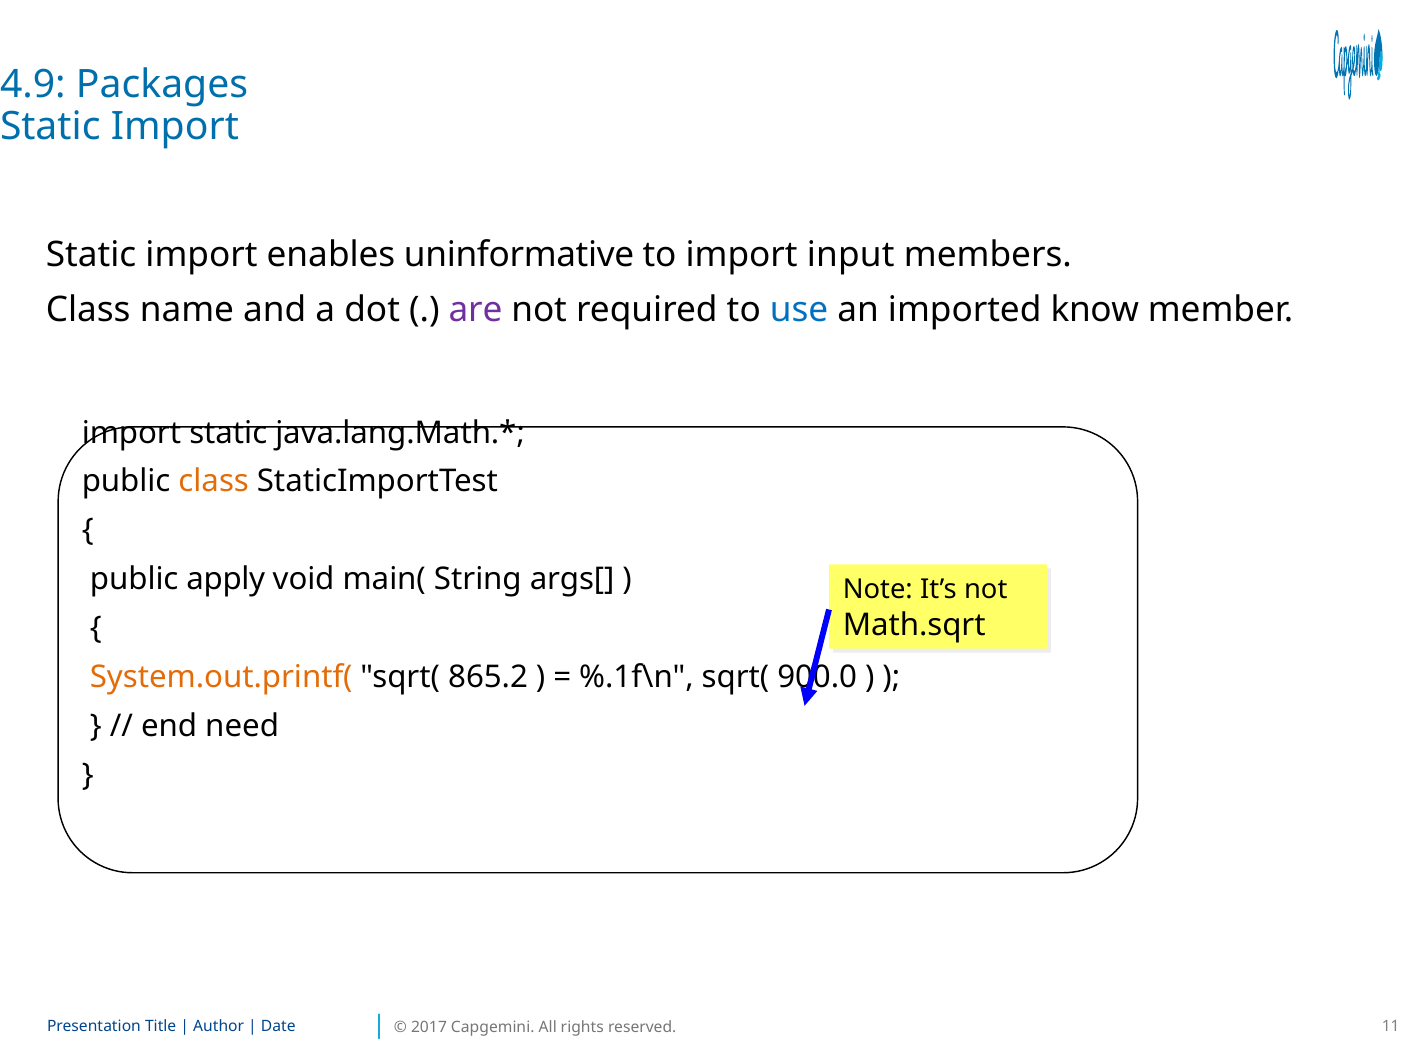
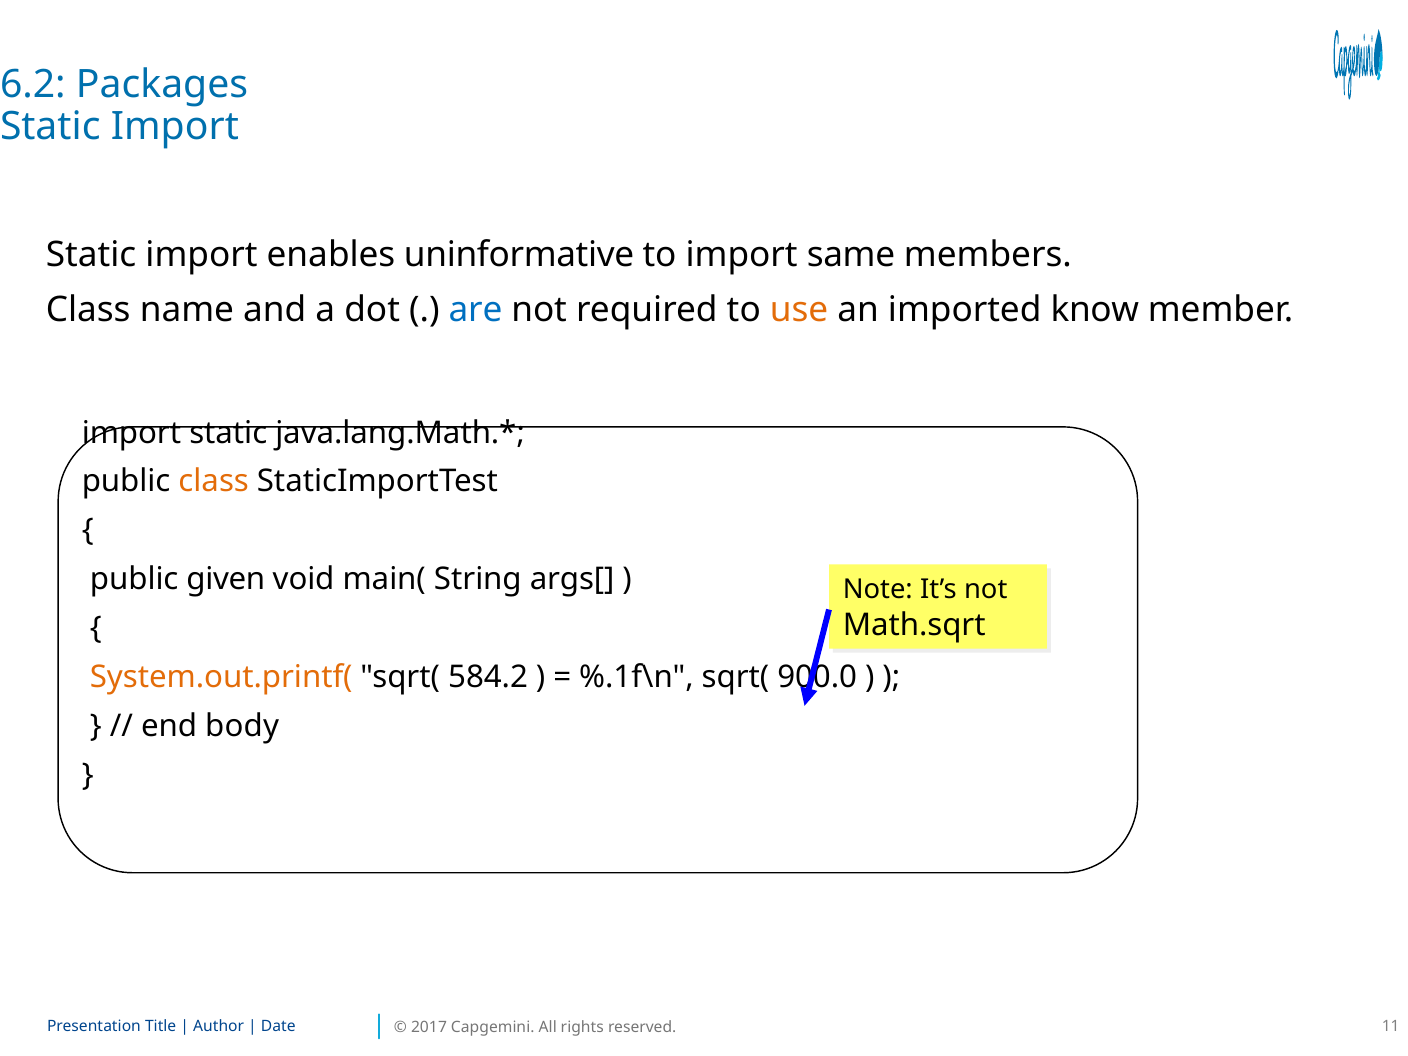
4.9: 4.9 -> 6.2
input: input -> same
are colour: purple -> blue
use colour: blue -> orange
apply: apply -> given
865.2: 865.2 -> 584.2
need: need -> body
